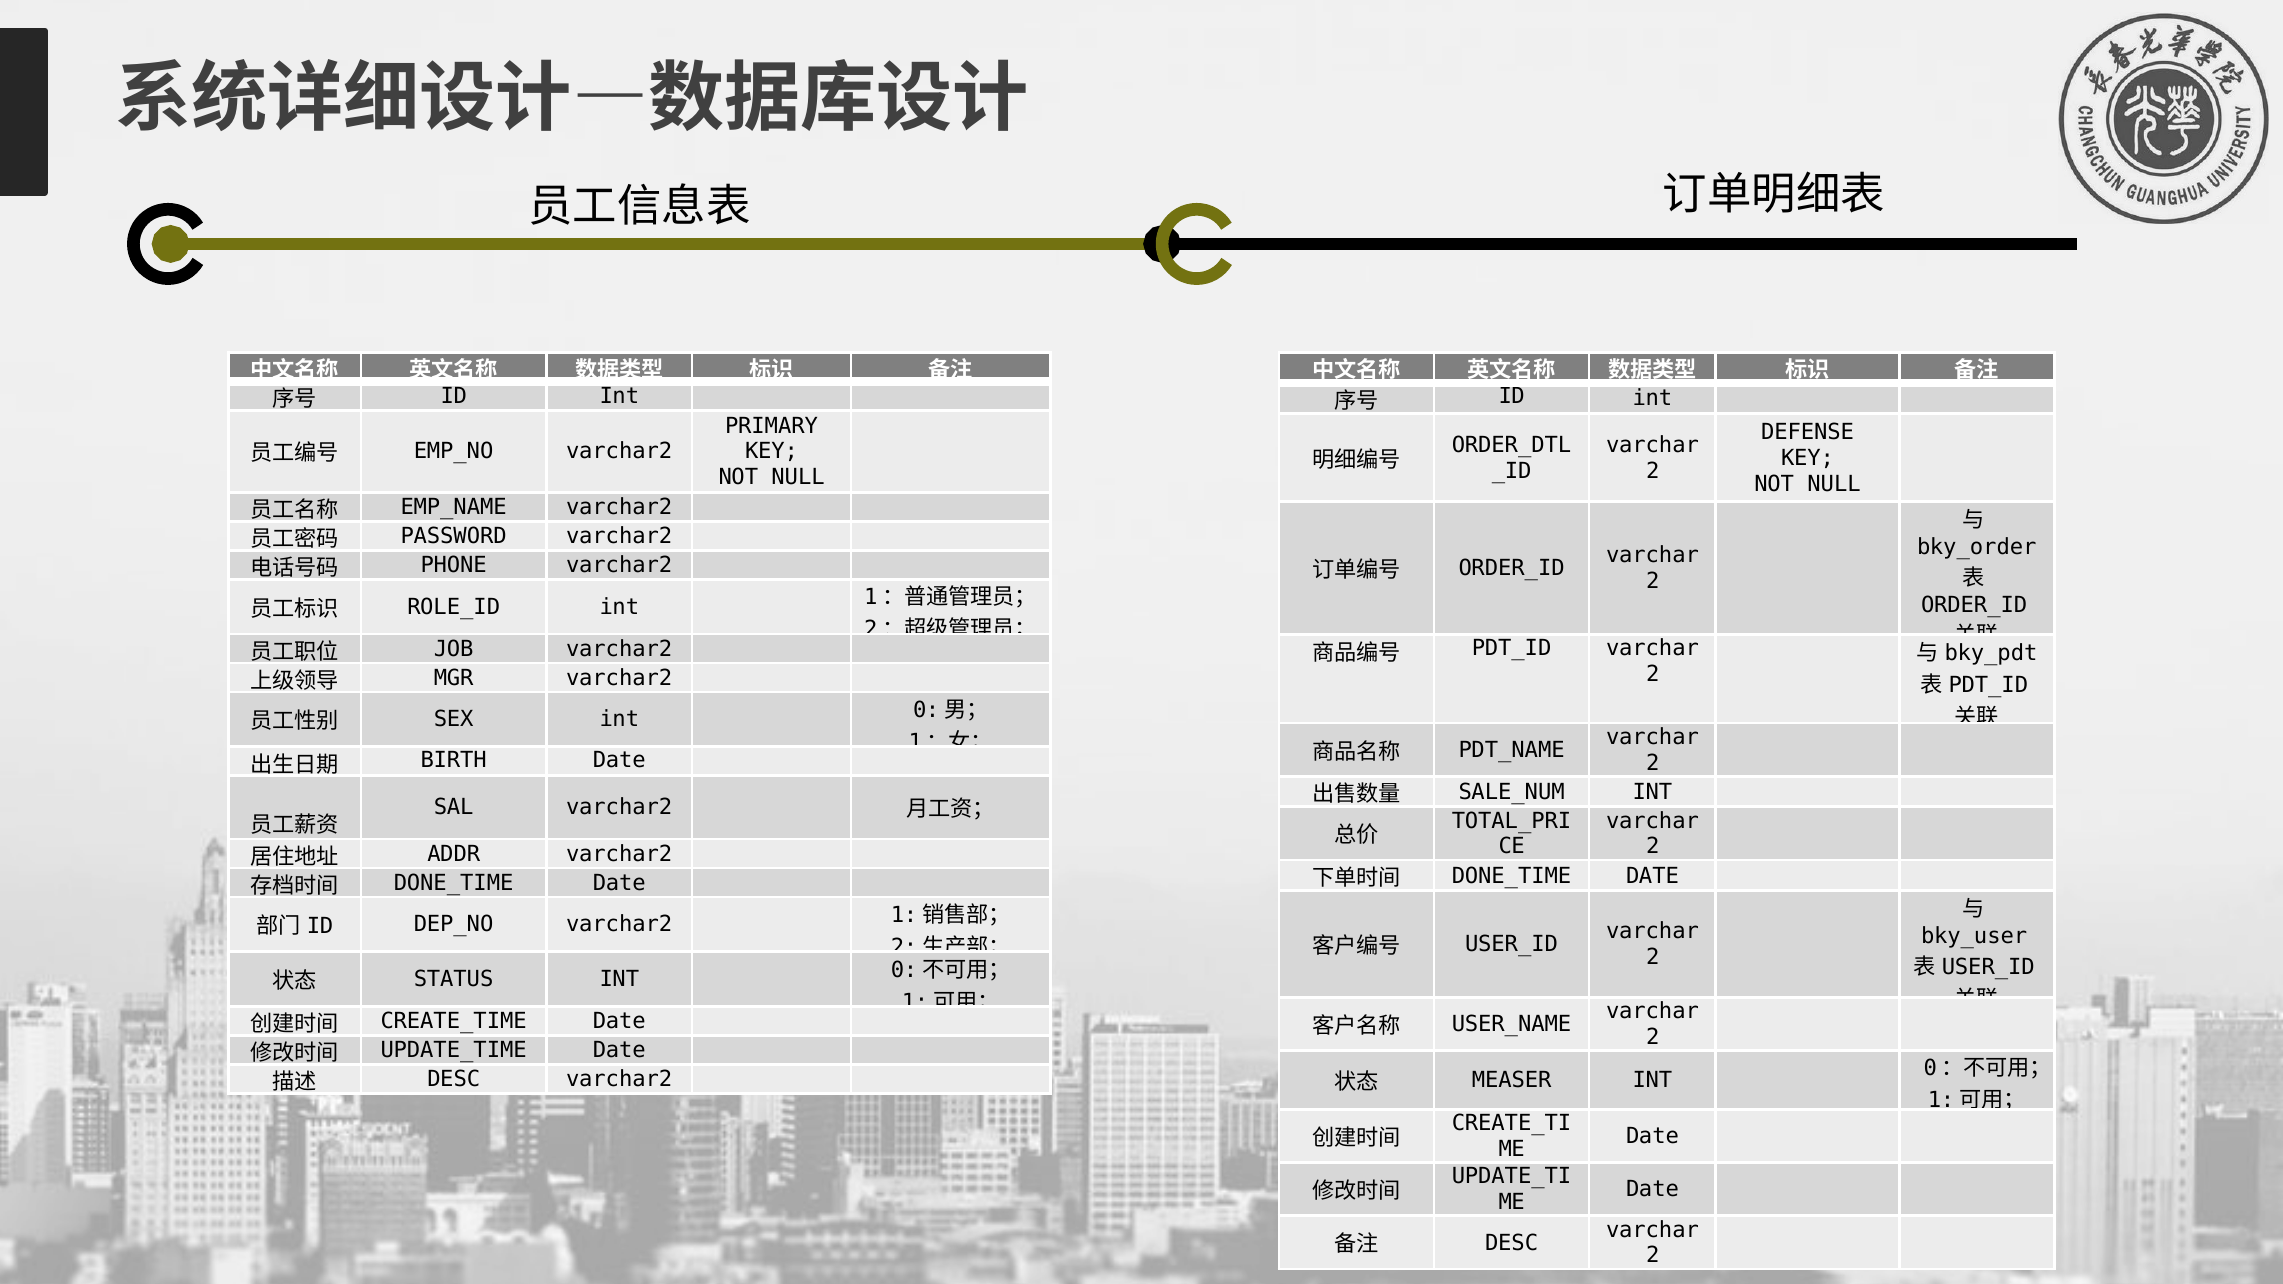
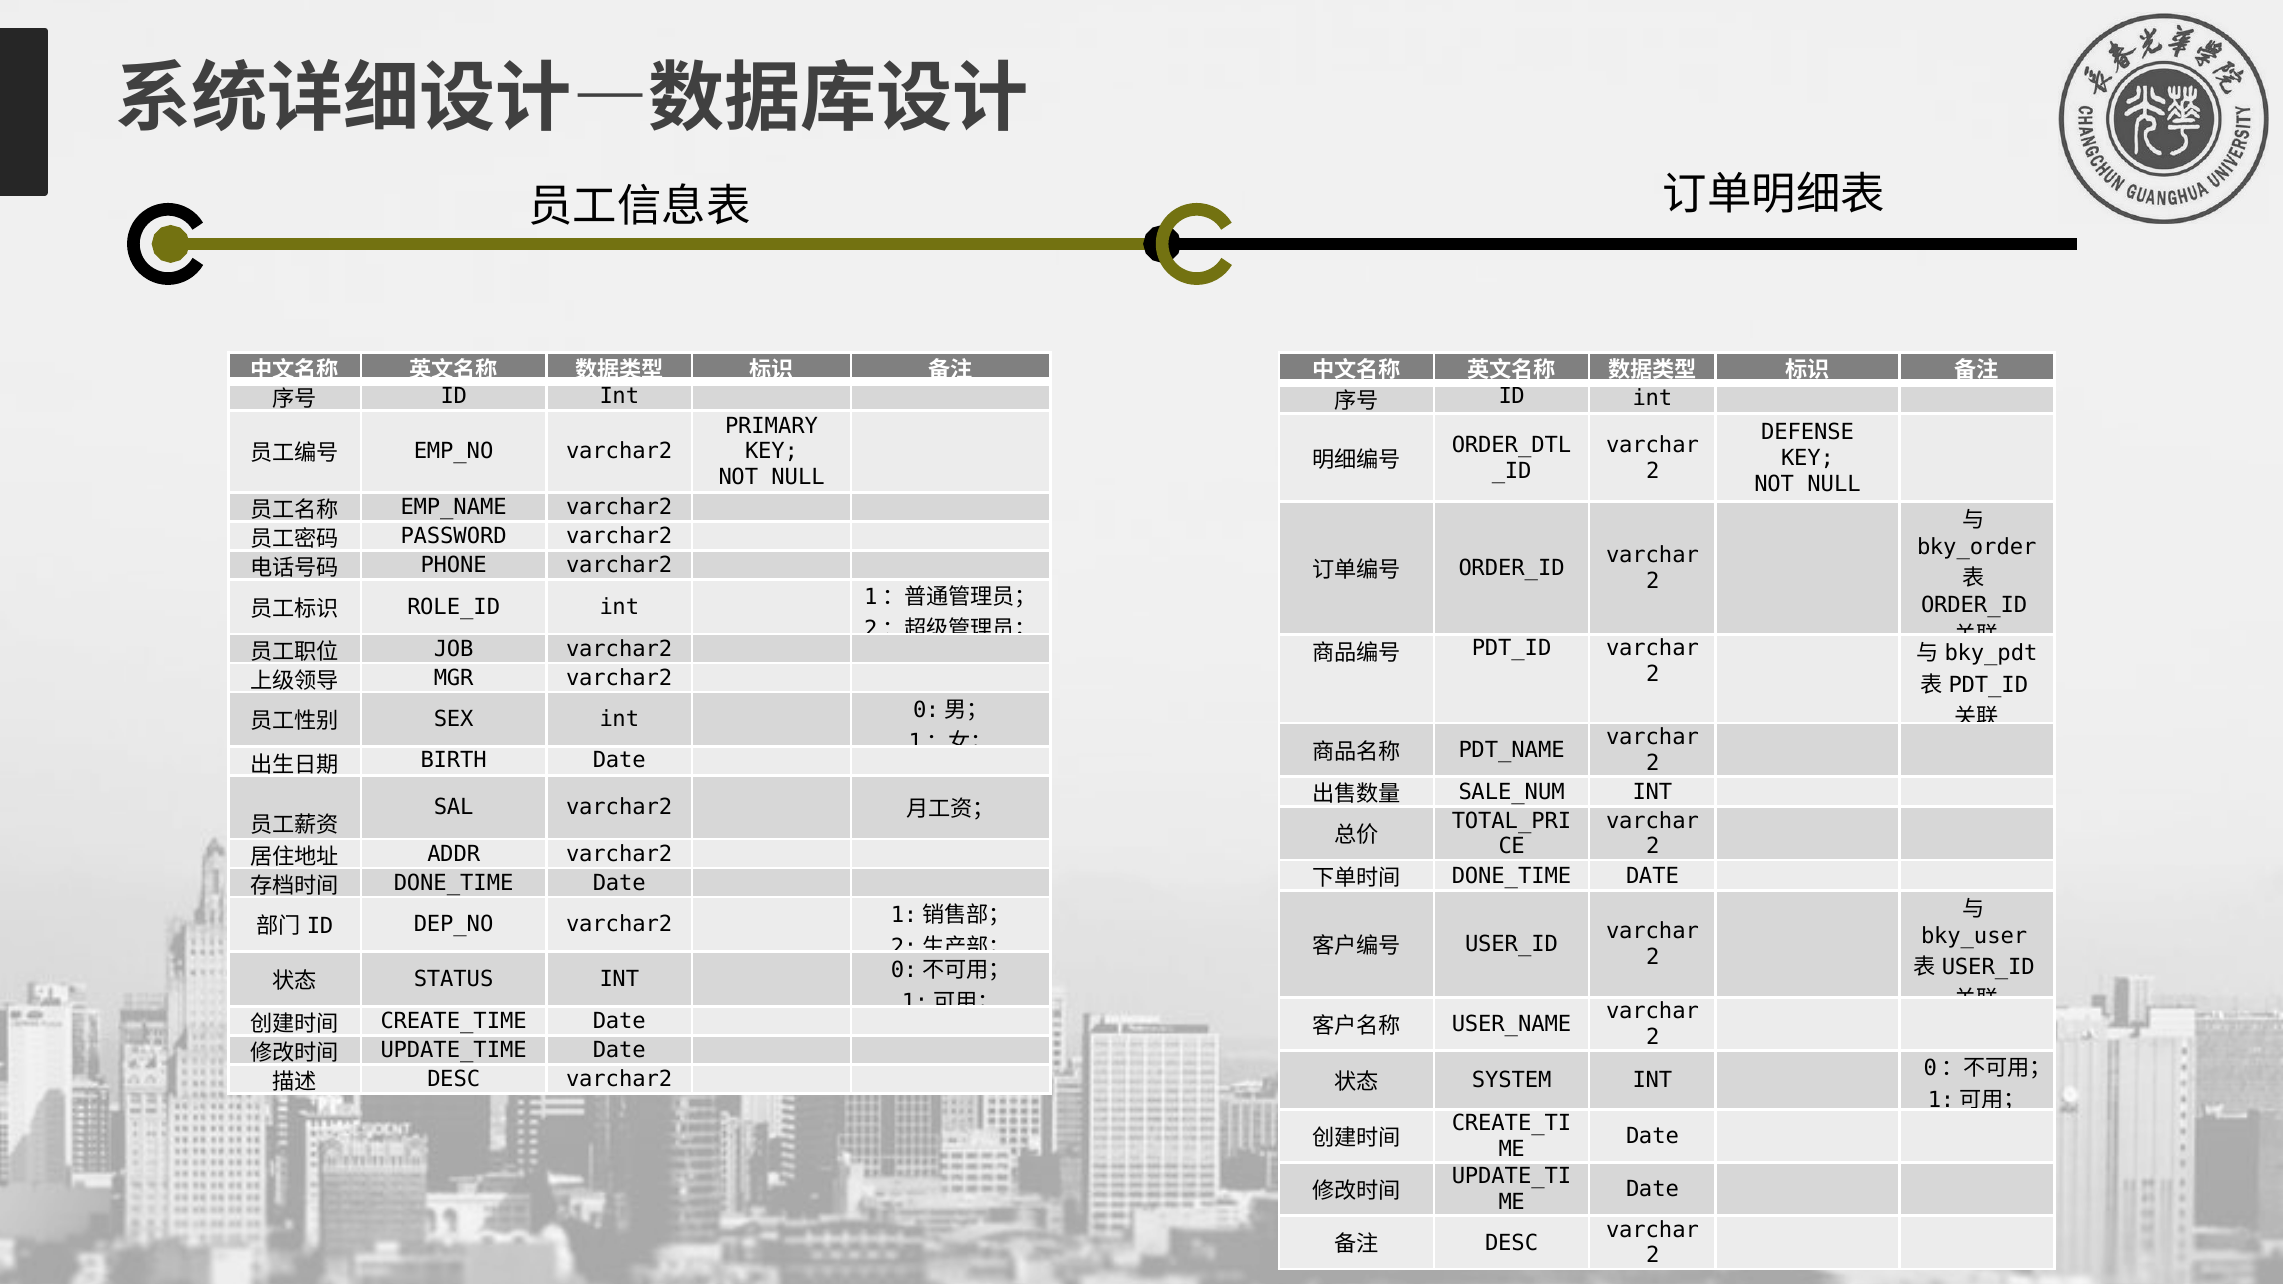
MEASER: MEASER -> SYSTEM
